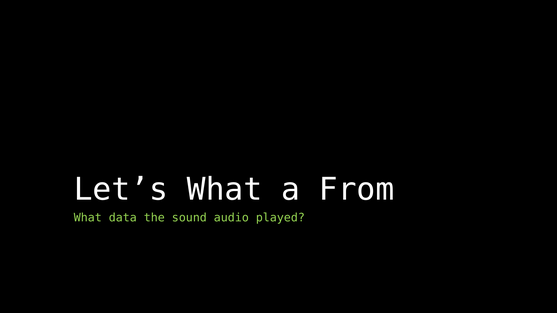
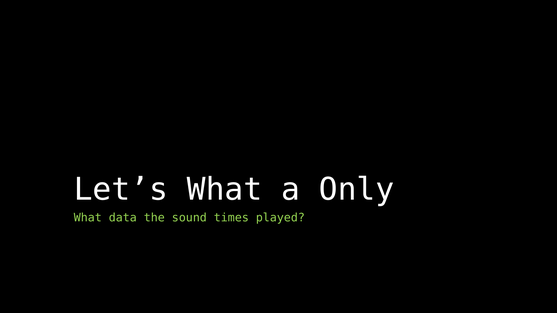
From: From -> Only
audio: audio -> times
